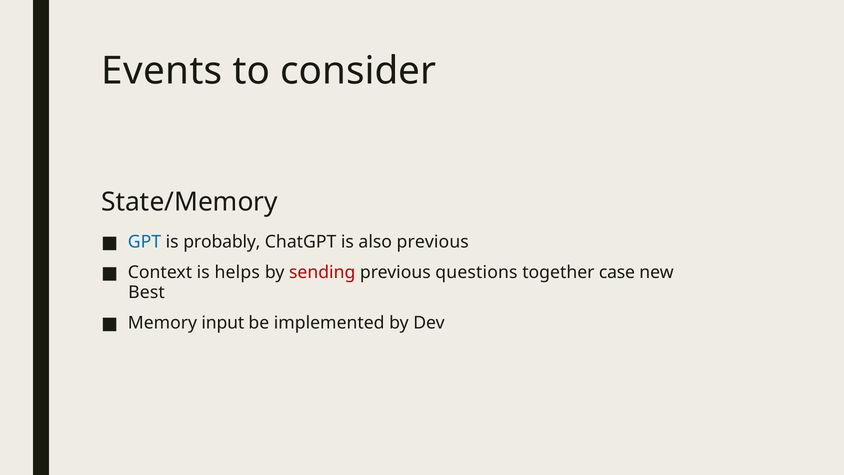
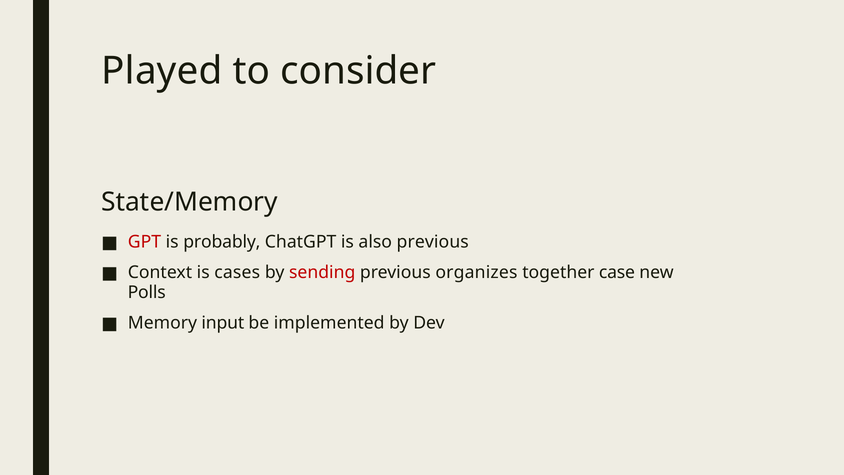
Events: Events -> Played
GPT colour: blue -> red
helps: helps -> cases
questions: questions -> organizes
Best: Best -> Polls
